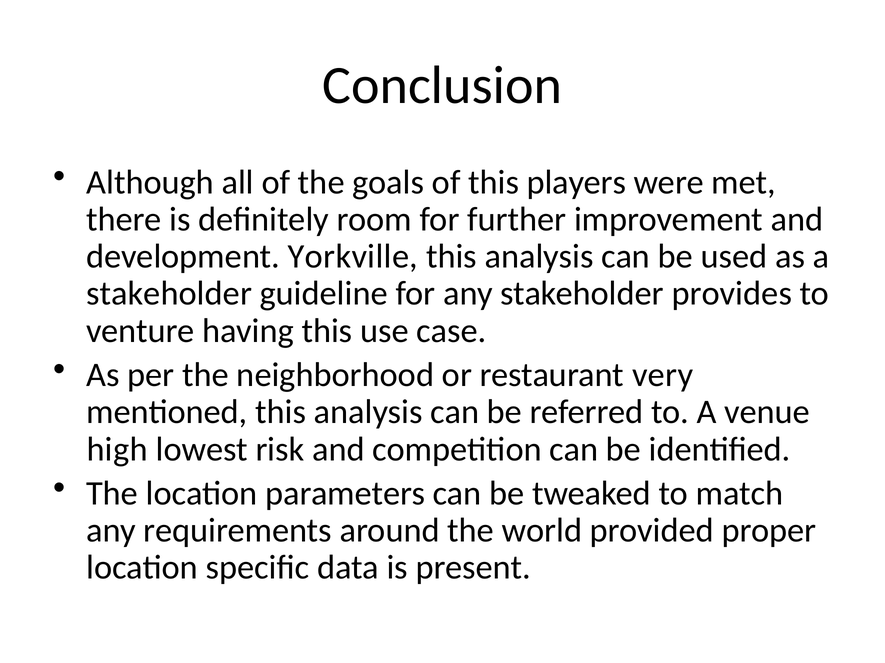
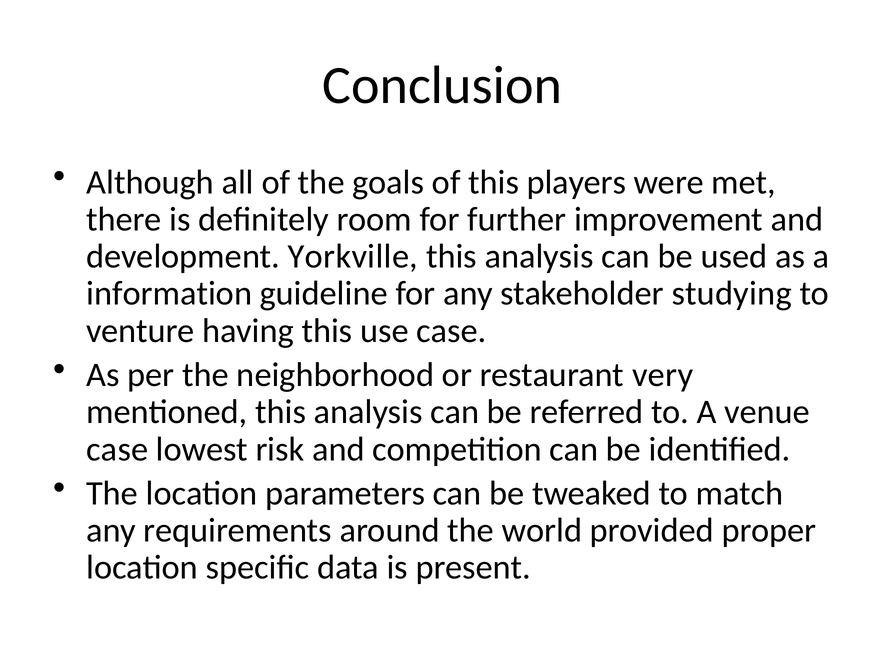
stakeholder at (169, 294): stakeholder -> information
provides: provides -> studying
high at (117, 450): high -> case
